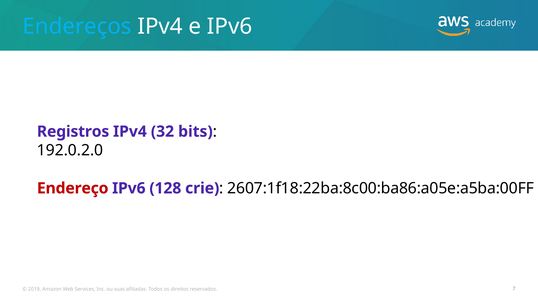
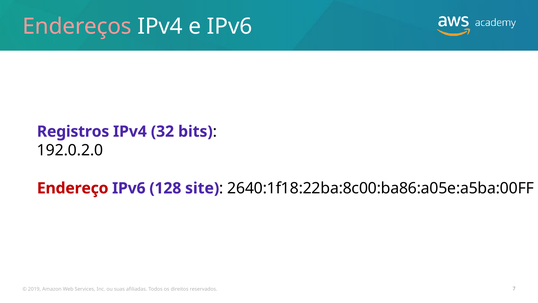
Endereços colour: light blue -> pink
crie: crie -> site
2607:1f18:22ba:8c00:ba86:a05e:a5ba:00FF: 2607:1f18:22ba:8c00:ba86:a05e:a5ba:00FF -> 2640:1f18:22ba:8c00:ba86:a05e:a5ba:00FF
